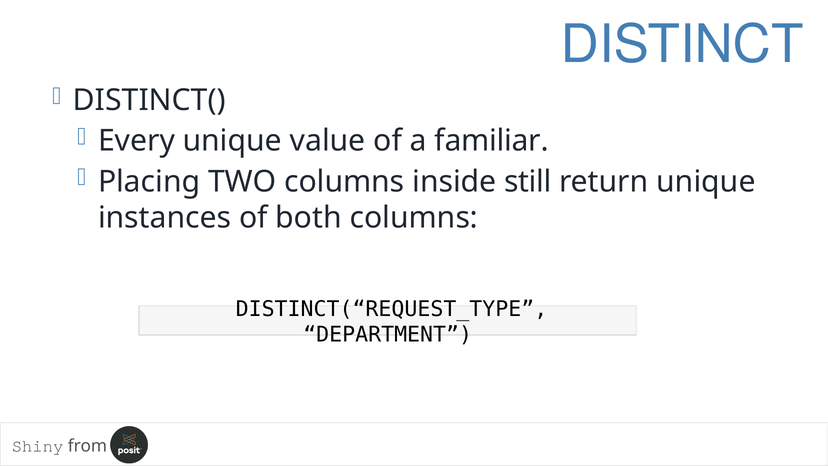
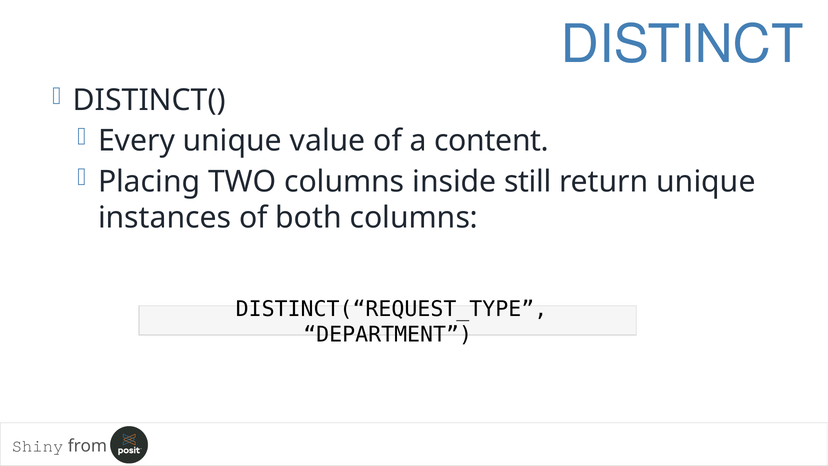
familiar: familiar -> content
